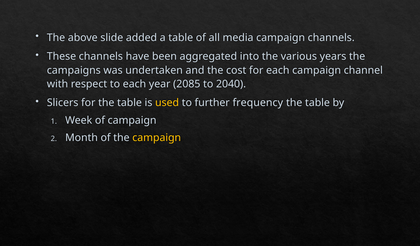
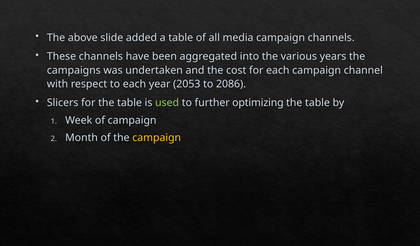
2085: 2085 -> 2053
2040: 2040 -> 2086
used colour: yellow -> light green
frequency: frequency -> optimizing
